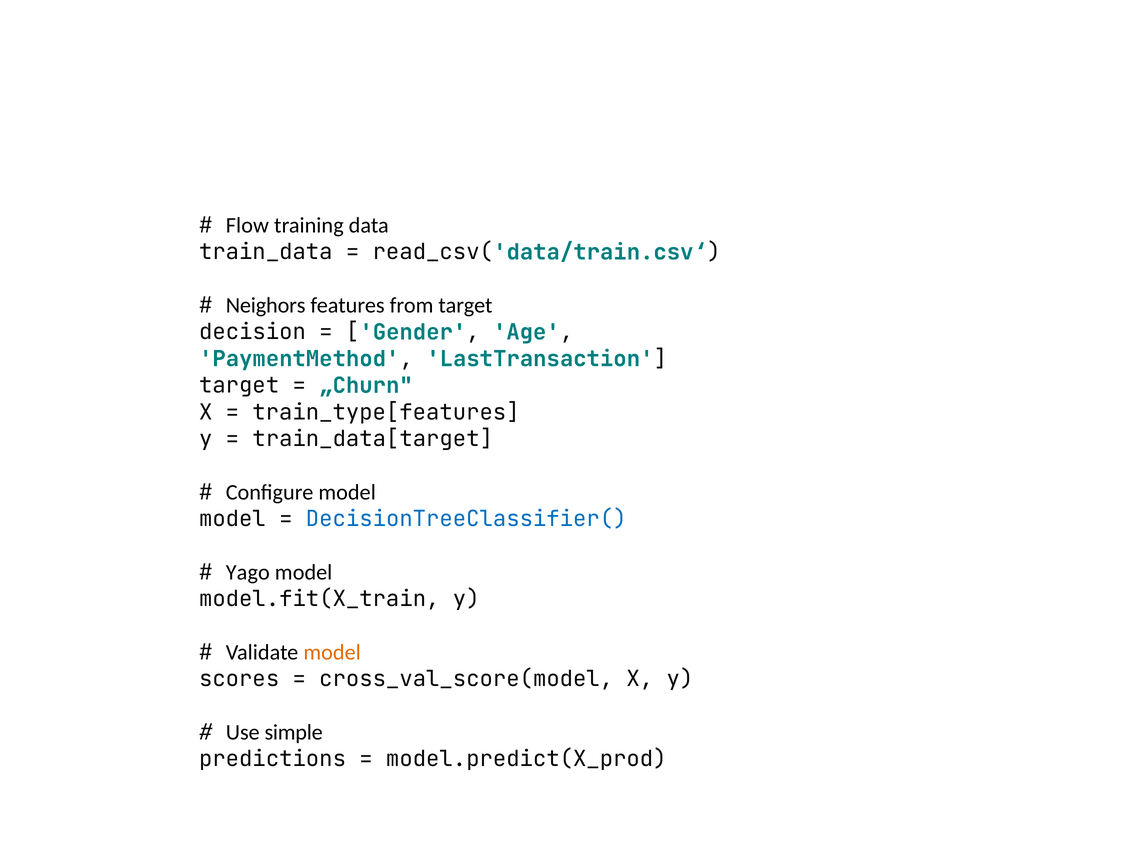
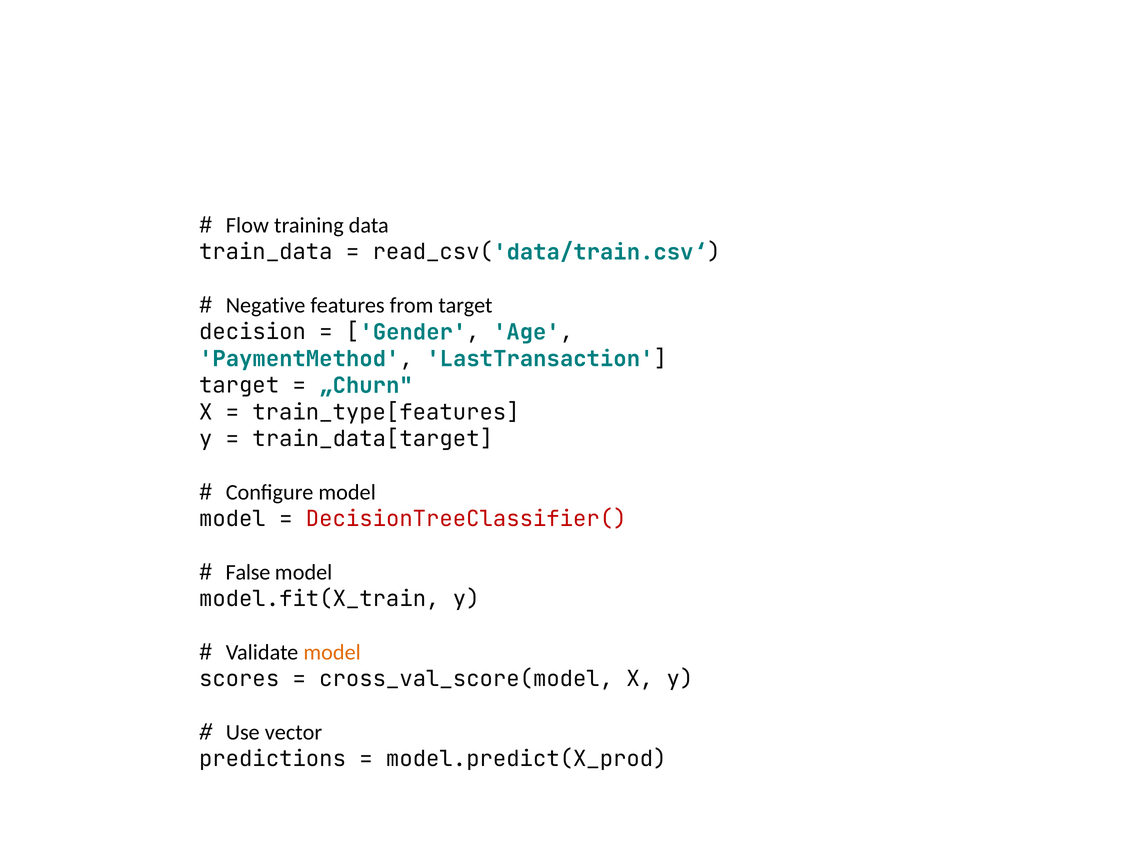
Neighors: Neighors -> Negative
DecisionTreeClassifier( colour: blue -> red
Yago: Yago -> False
simple: simple -> vector
